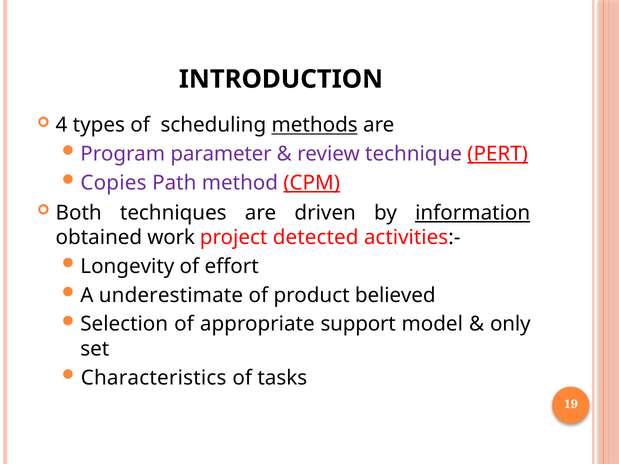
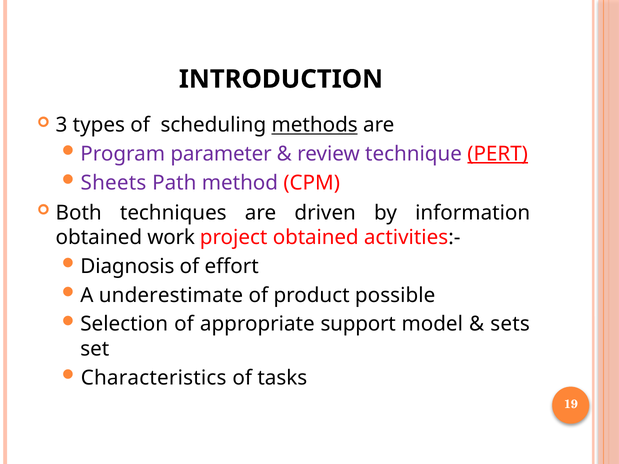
4: 4 -> 3
Copies: Copies -> Sheets
CPM underline: present -> none
information underline: present -> none
project detected: detected -> obtained
Longevity: Longevity -> Diagnosis
believed: believed -> possible
only: only -> sets
